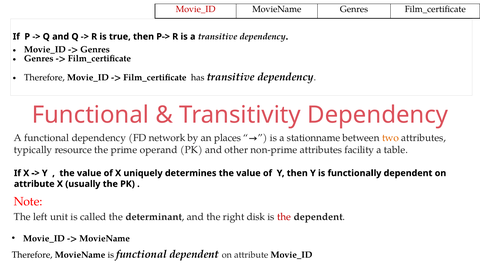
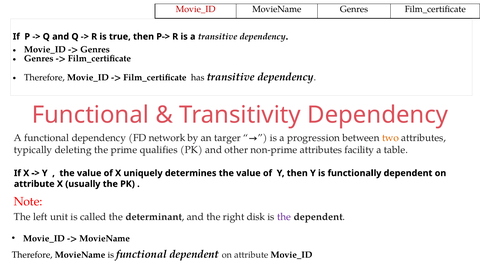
places: places -> targer
stationname: stationname -> progression
resource: resource -> deleting
operand: operand -> qualifies
the at (284, 217) colour: red -> purple
